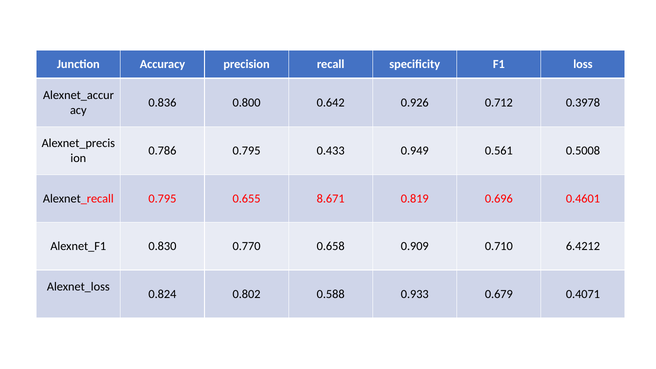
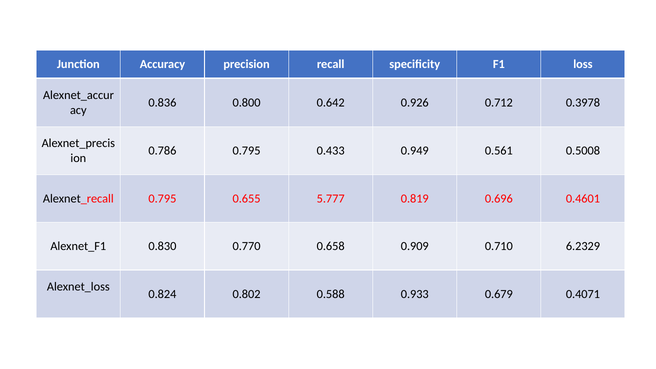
8.671: 8.671 -> 5.777
6.4212: 6.4212 -> 6.2329
